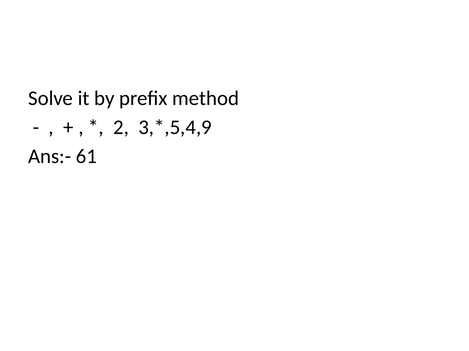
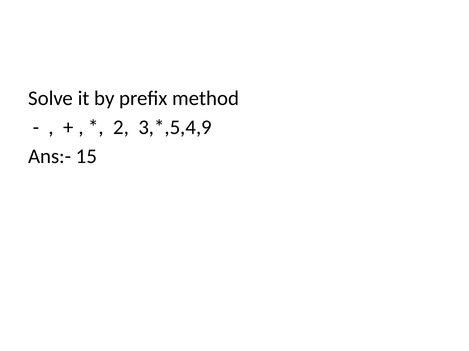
61: 61 -> 15
